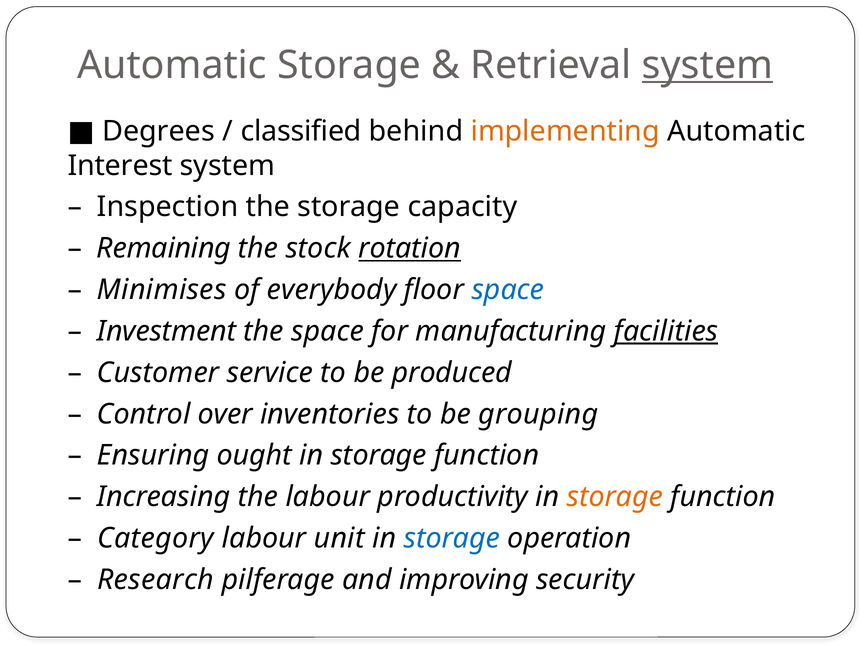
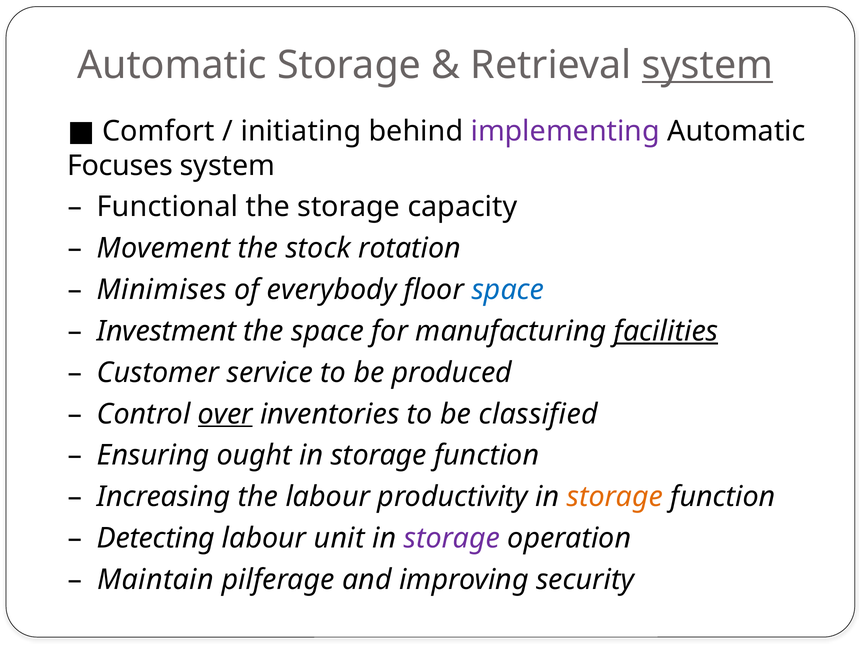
Degrees: Degrees -> Comfort
classified: classified -> initiating
implementing colour: orange -> purple
Interest: Interest -> Focuses
Inspection: Inspection -> Functional
Remaining: Remaining -> Movement
rotation underline: present -> none
over underline: none -> present
grouping: grouping -> classified
Category: Category -> Detecting
storage at (452, 538) colour: blue -> purple
Research: Research -> Maintain
